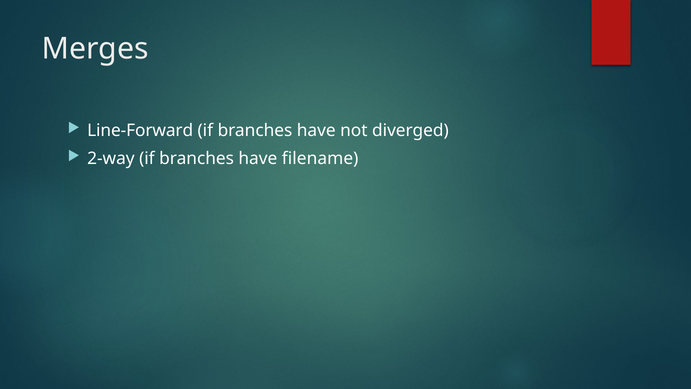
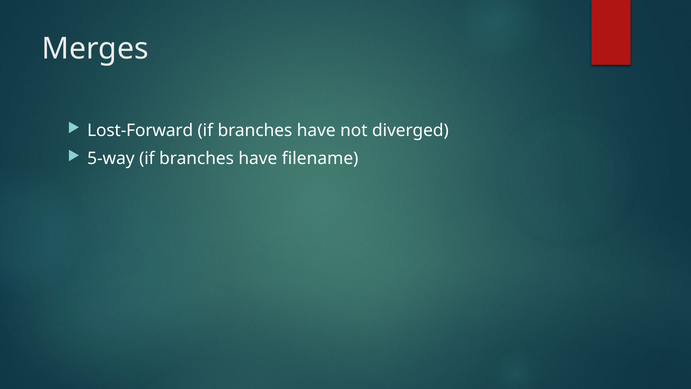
Line-Forward: Line-Forward -> Lost-Forward
2-way: 2-way -> 5-way
